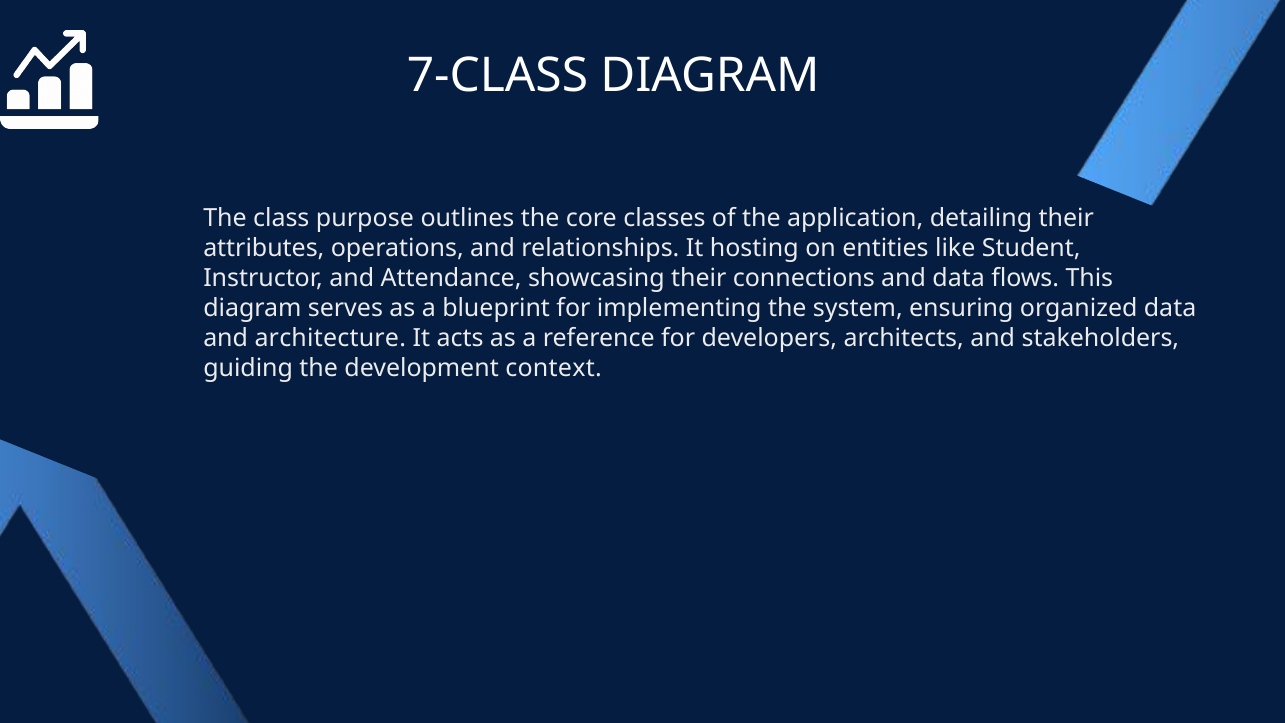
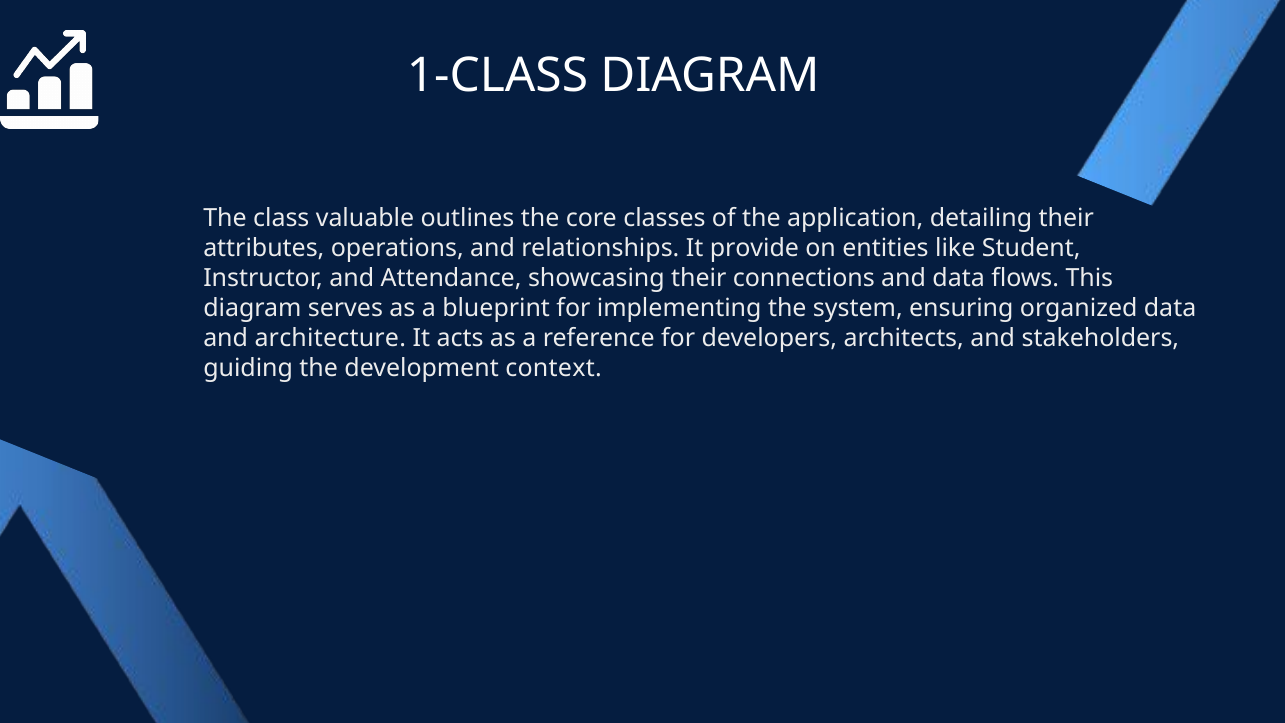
7-CLASS: 7-CLASS -> 1-CLASS
purpose: purpose -> valuable
hosting: hosting -> provide
